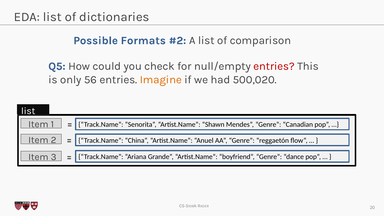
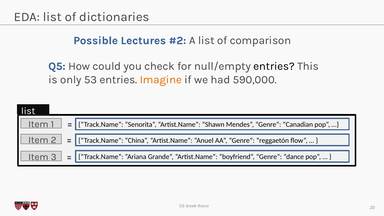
Formats: Formats -> Lectures
entries at (274, 66) colour: red -> black
56: 56 -> 53
500,020: 500,020 -> 590,000
